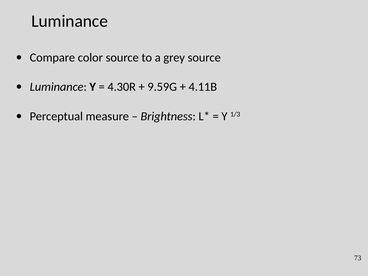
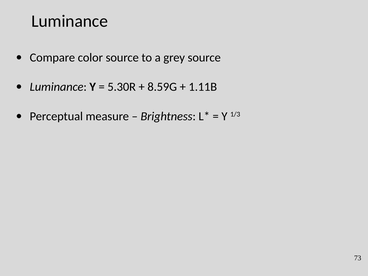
4.30R: 4.30R -> 5.30R
9.59G: 9.59G -> 8.59G
4.11B: 4.11B -> 1.11B
